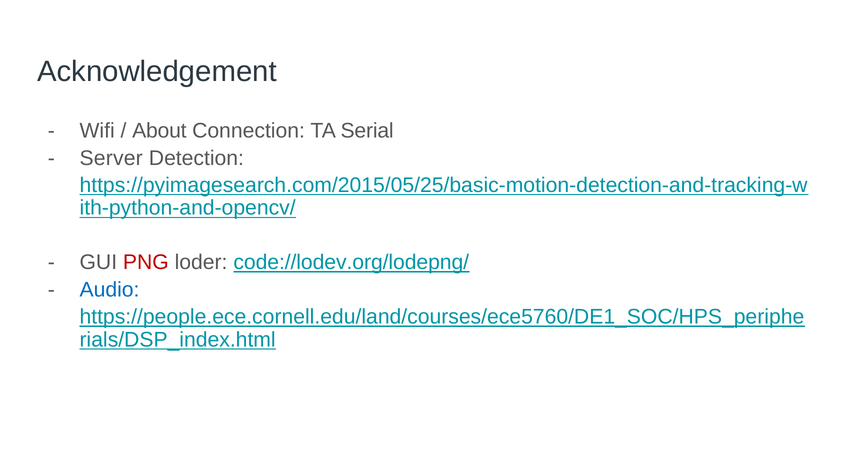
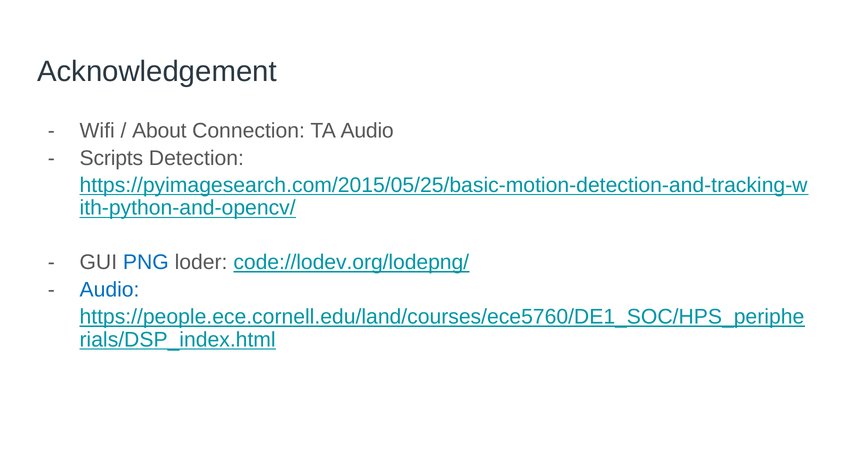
TA Serial: Serial -> Audio
Server: Server -> Scripts
PNG colour: red -> blue
